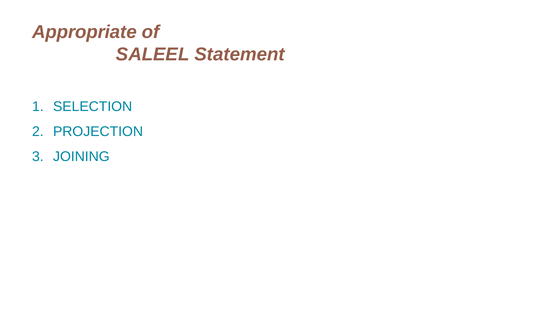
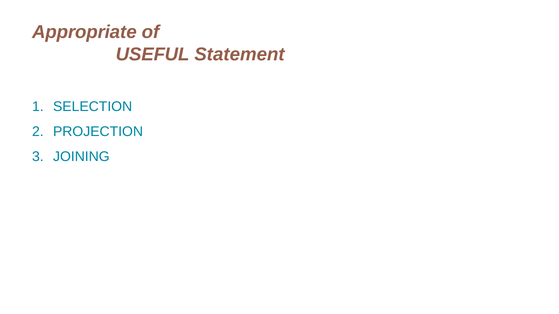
SALEEL: SALEEL -> USEFUL
